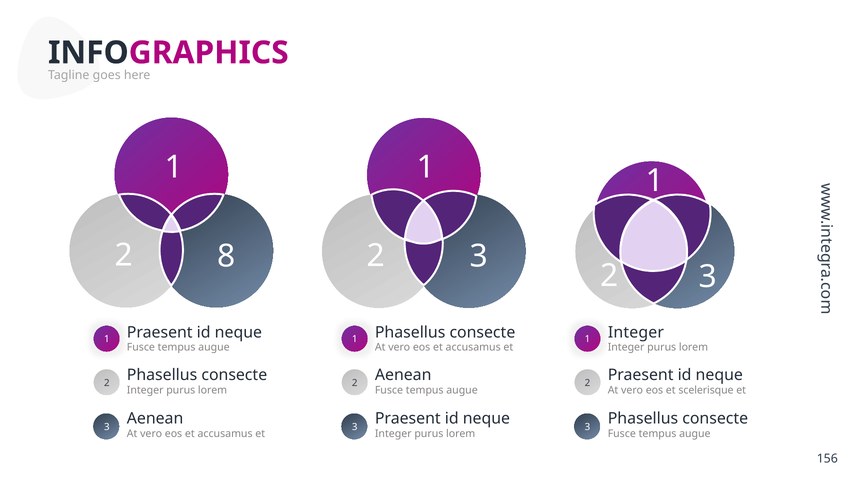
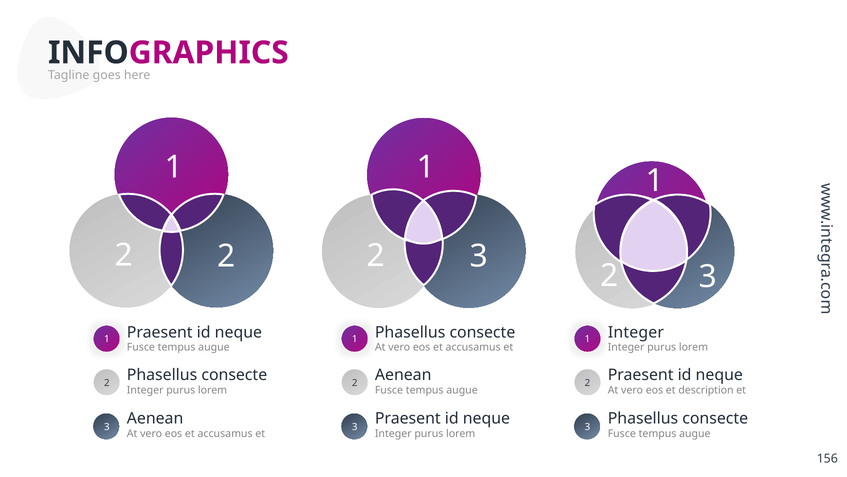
2 8: 8 -> 2
scelerisque: scelerisque -> description
